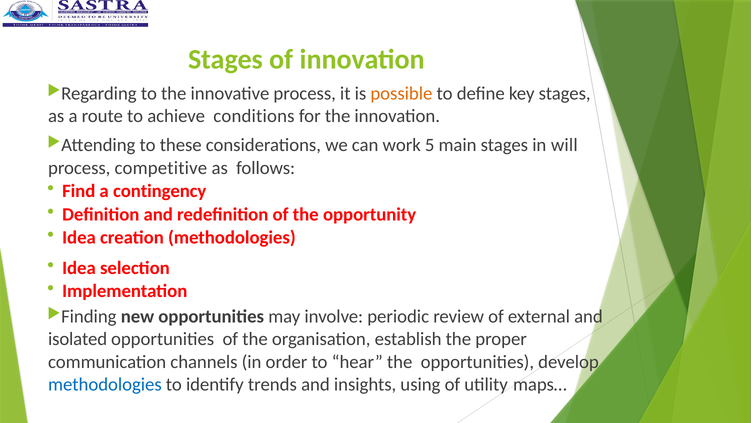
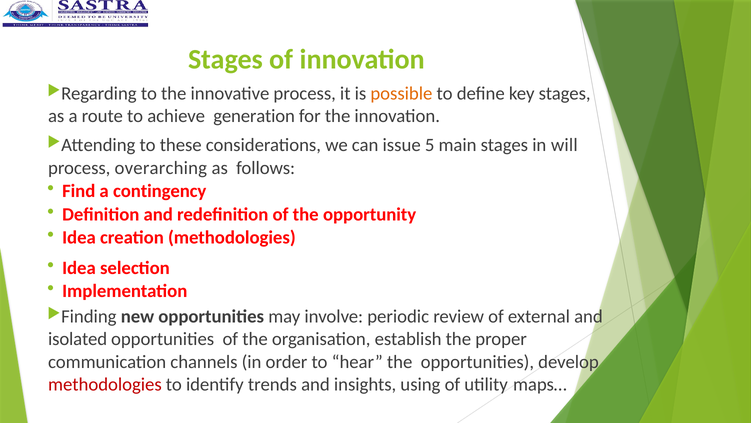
conditions: conditions -> generation
work: work -> issue
competitive: competitive -> overarching
methodologies at (105, 384) colour: blue -> red
